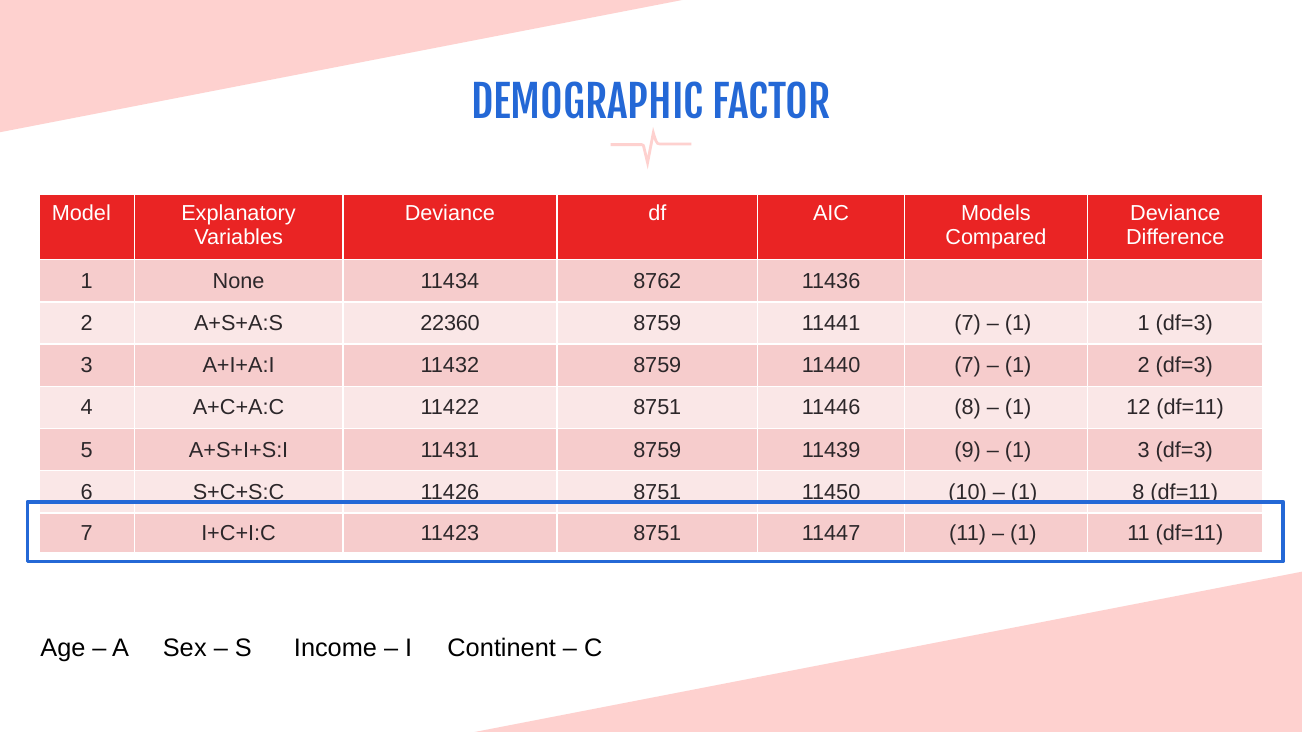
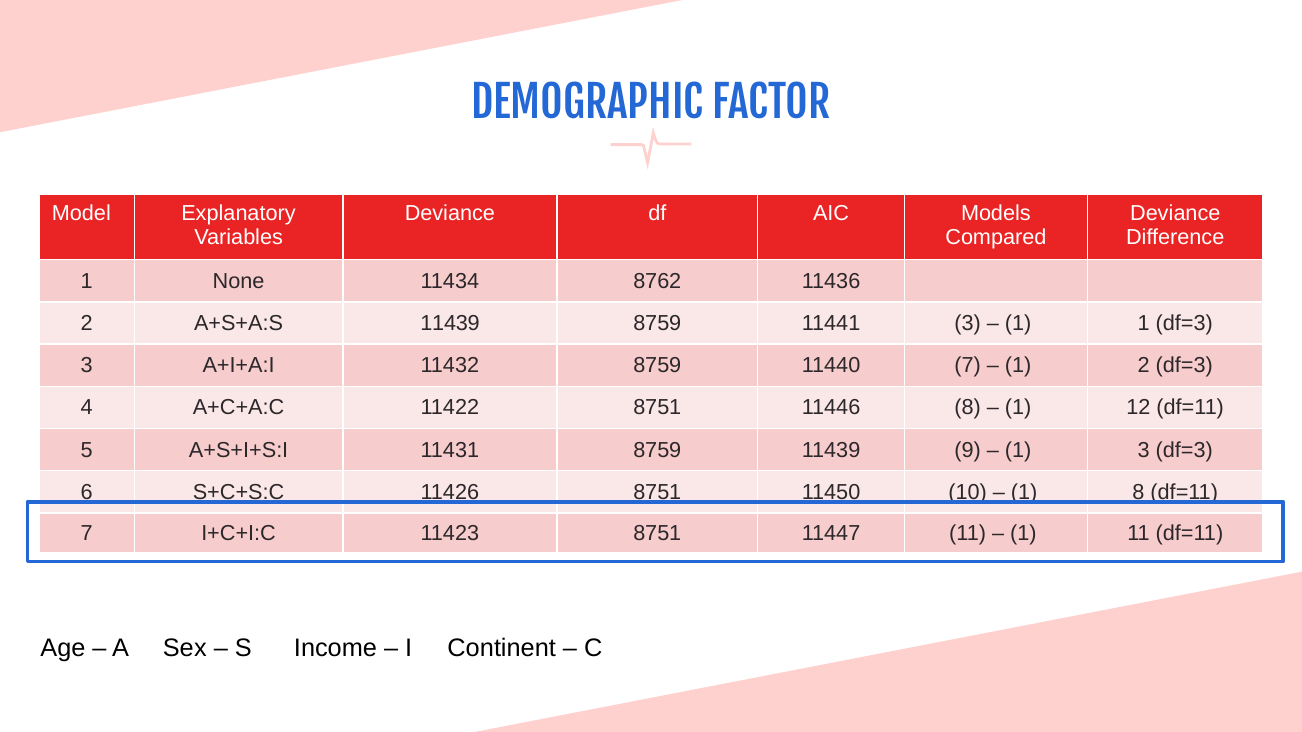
A+S+A:S 22360: 22360 -> 11439
11441 7: 7 -> 3
